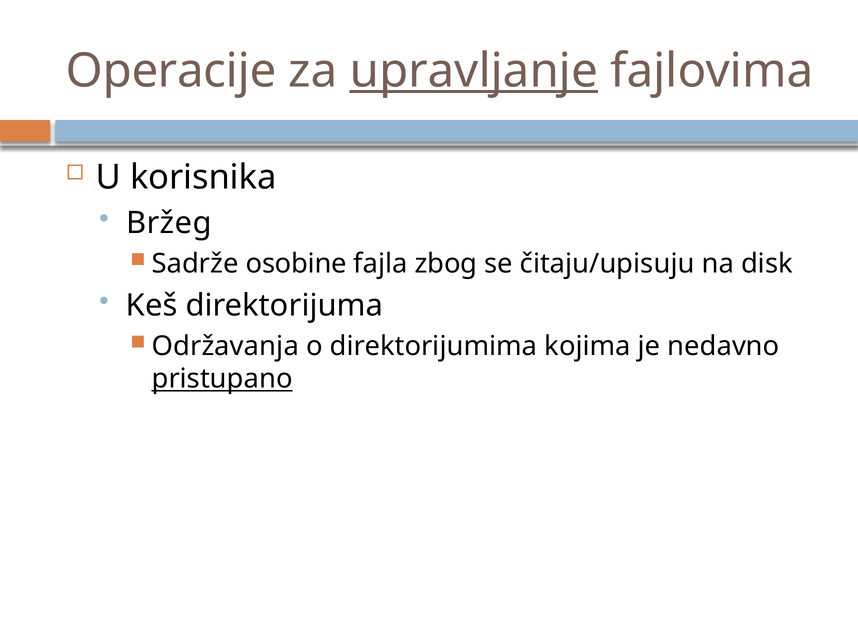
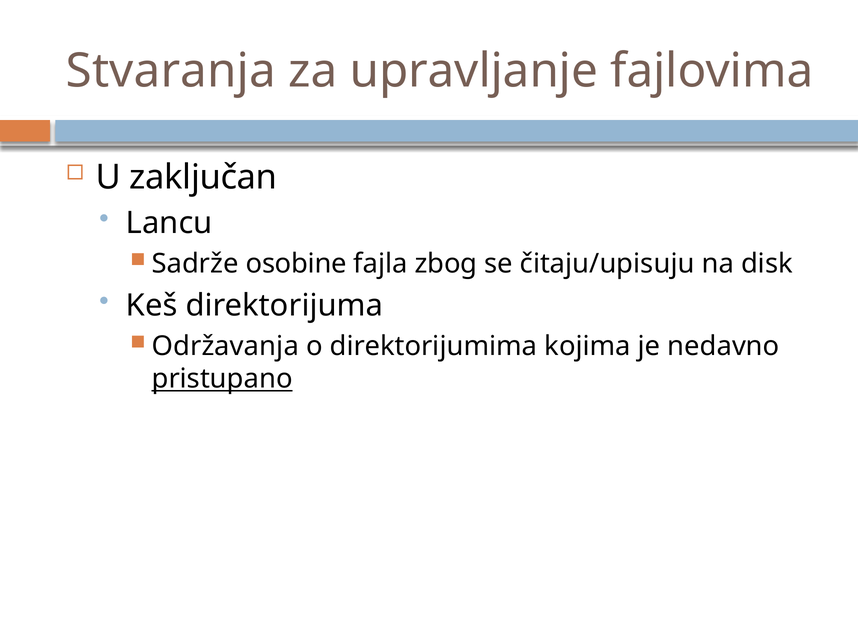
Operacije: Operacije -> Stvaranja
upravljanje underline: present -> none
korisnika: korisnika -> zaključan
Bržeg: Bržeg -> Lancu
